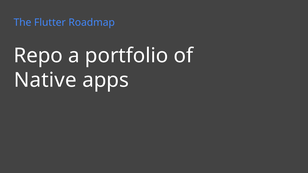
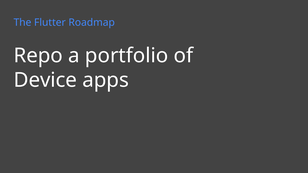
Native: Native -> Device
